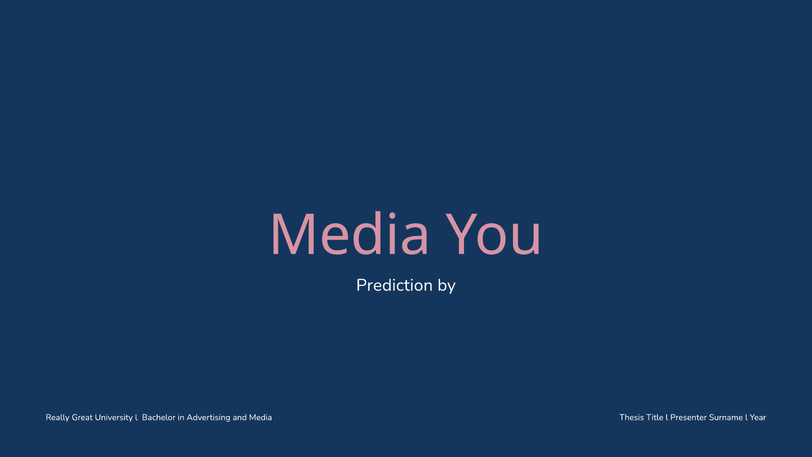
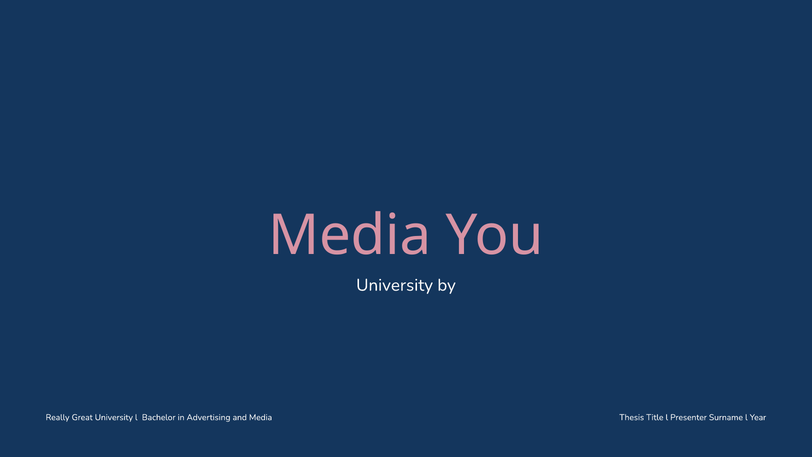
Prediction at (395, 285): Prediction -> University
